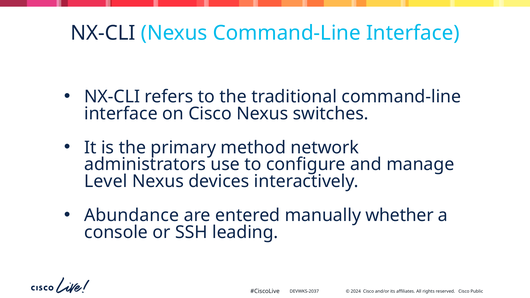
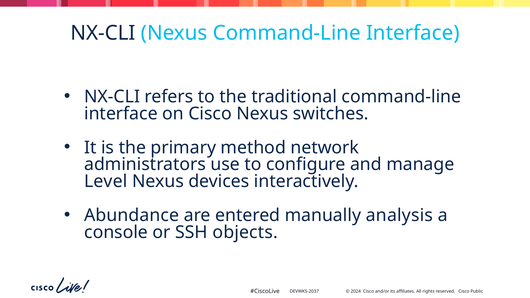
whether: whether -> analysis
leading: leading -> objects
